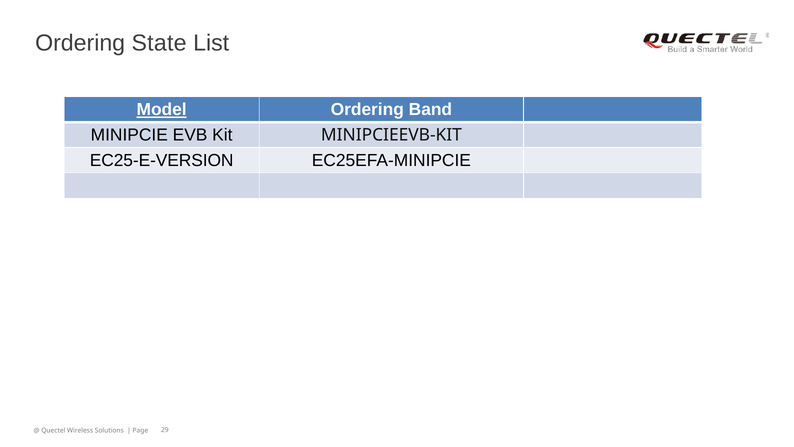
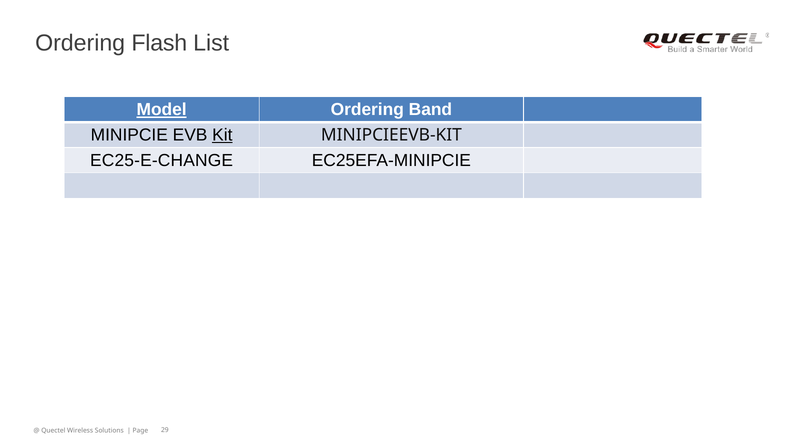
State: State -> Flash
Kit underline: none -> present
EC25-E-VERSION: EC25-E-VERSION -> EC25-E-CHANGE
